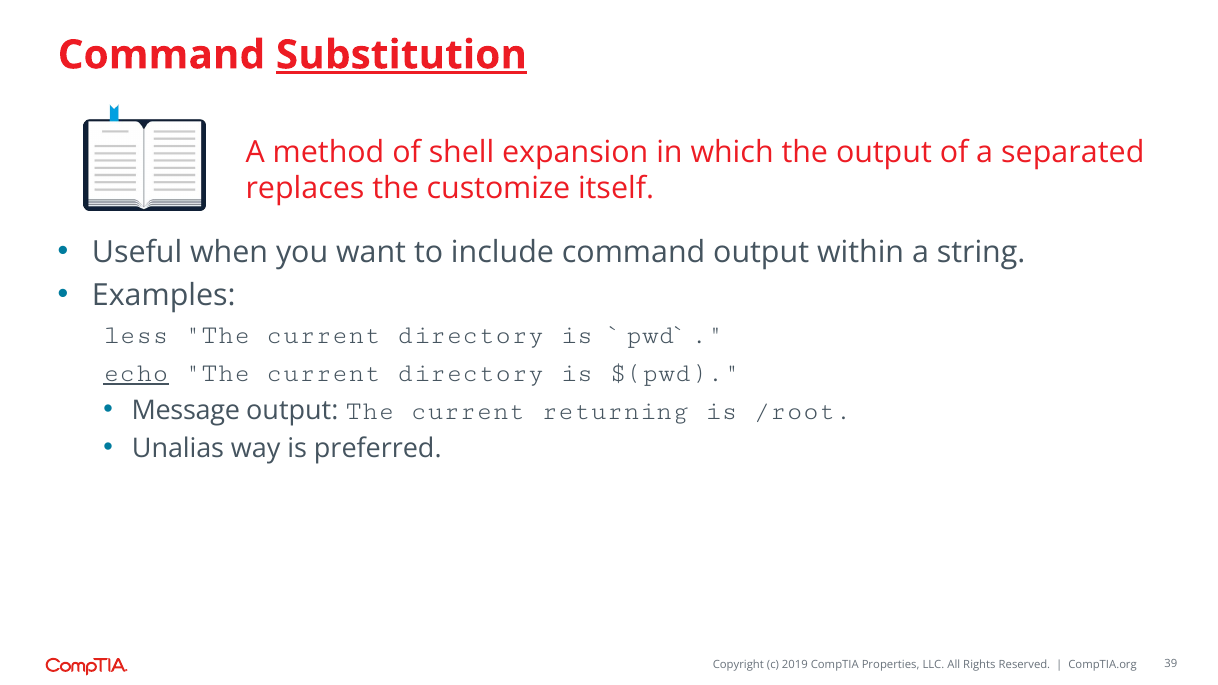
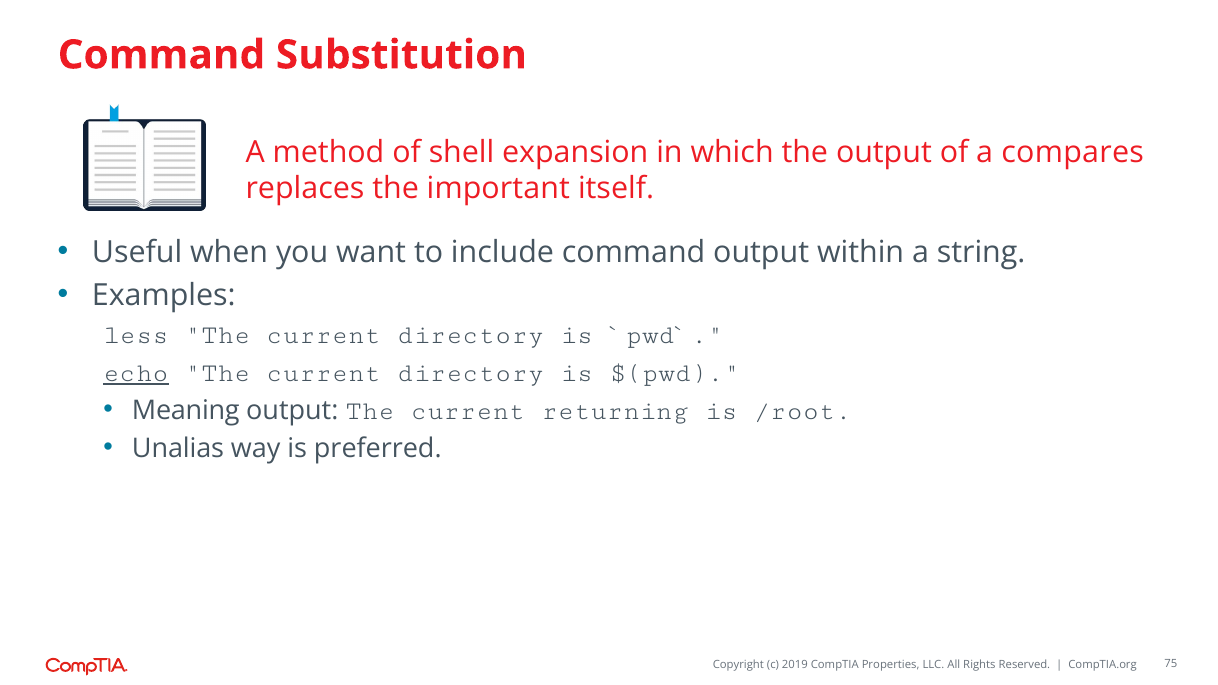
Substitution underline: present -> none
separated: separated -> compares
customize: customize -> important
Message: Message -> Meaning
39: 39 -> 75
